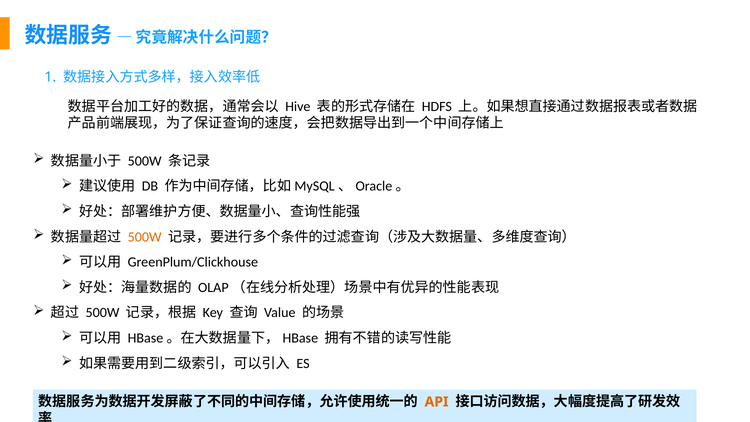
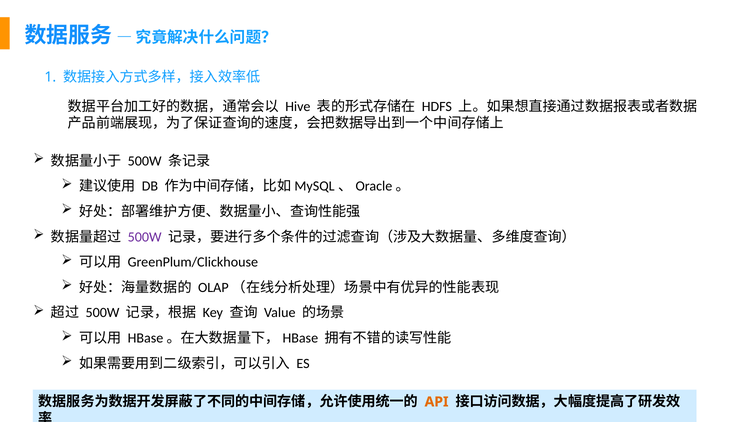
500W at (145, 237) colour: orange -> purple
